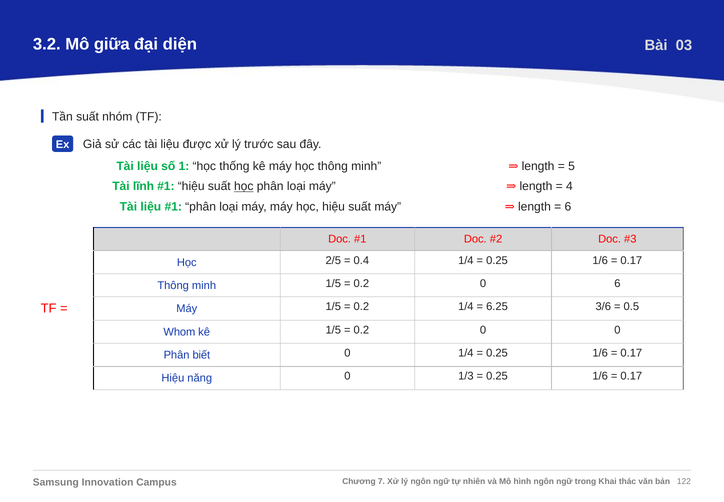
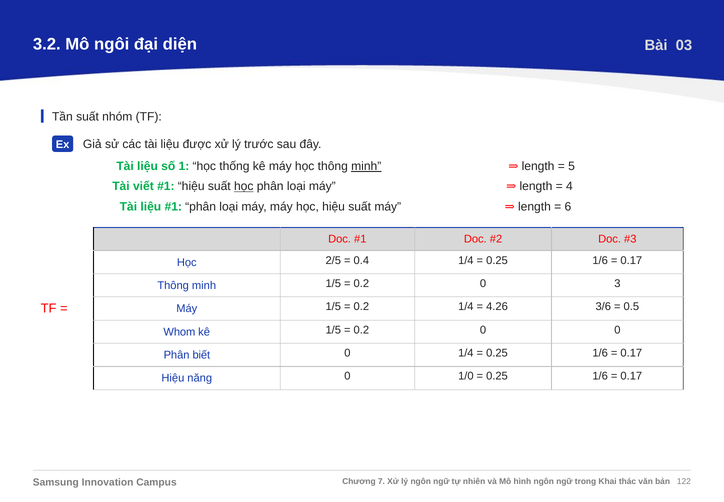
giữa: giữa -> ngôi
minh at (366, 166) underline: none -> present
lĩnh: lĩnh -> viết
0 6: 6 -> 3
6.25: 6.25 -> 4.26
1/3: 1/3 -> 1/0
